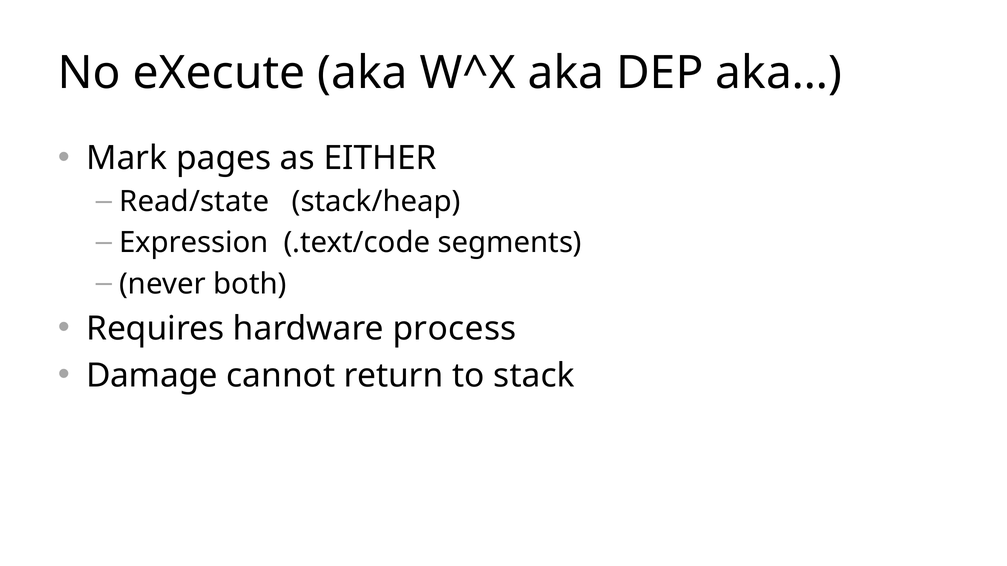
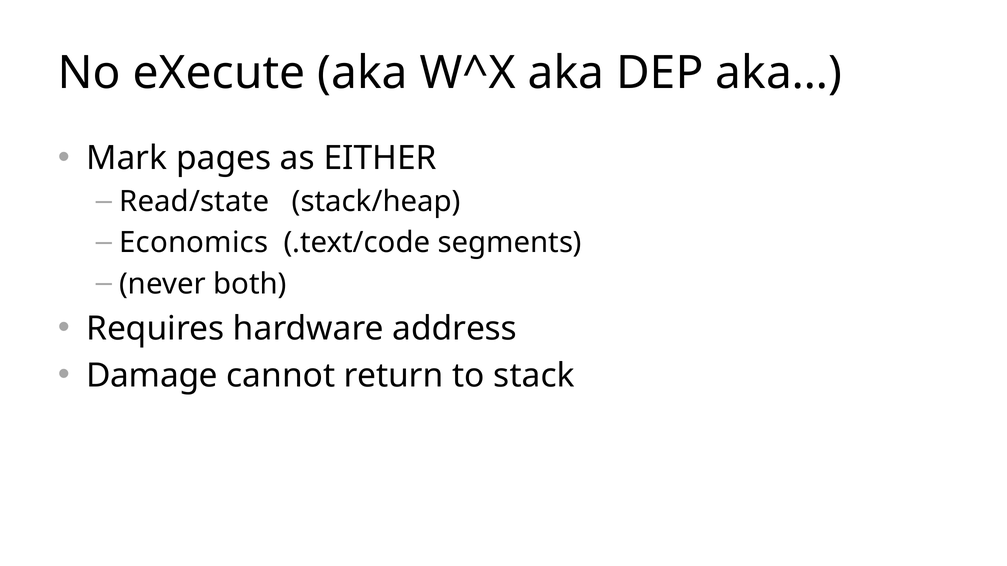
Expression: Expression -> Economics
process: process -> address
